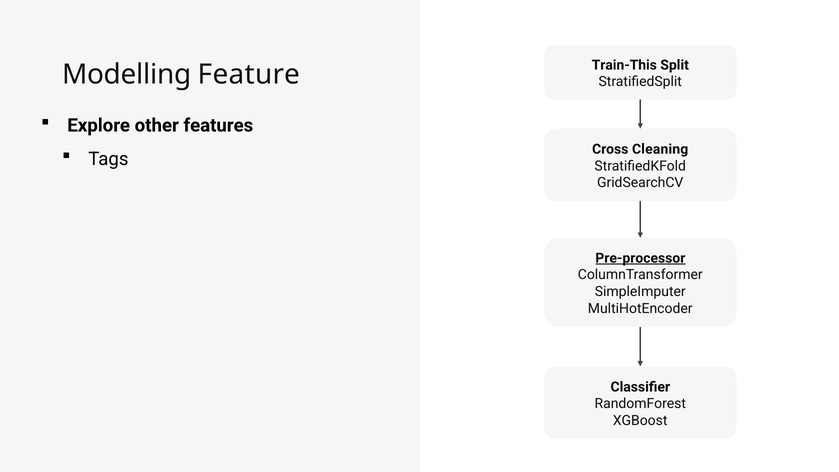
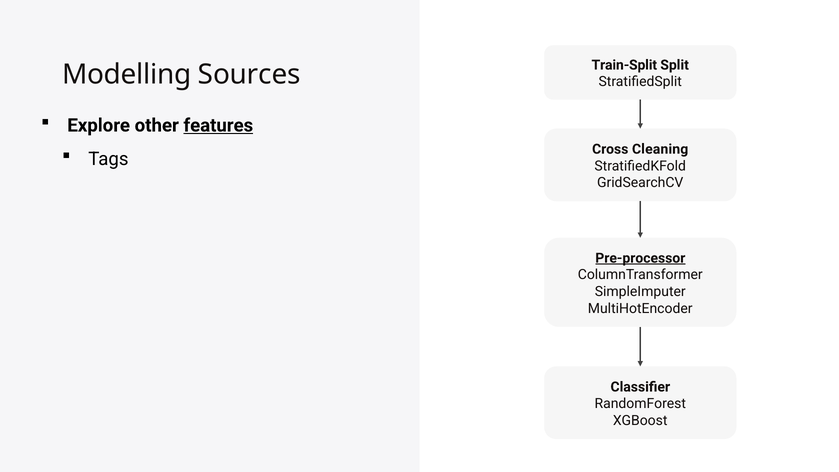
Train-This: Train-This -> Train-Split
Feature: Feature -> Sources
features underline: none -> present
